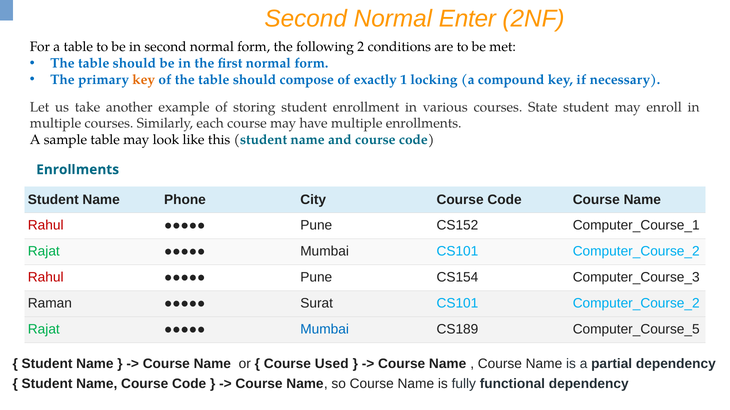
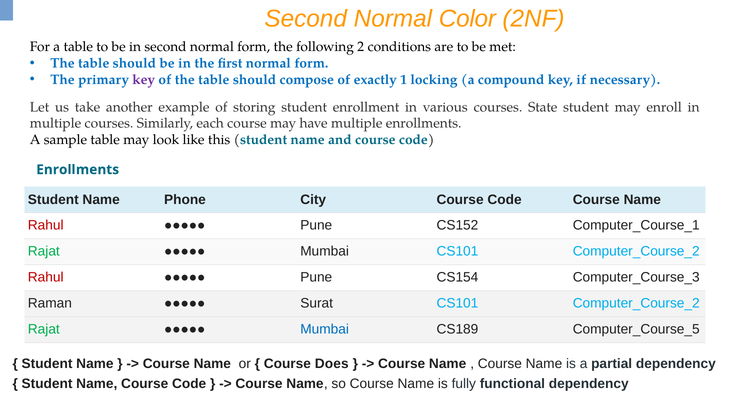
Enter: Enter -> Color
key at (144, 80) colour: orange -> purple
Used: Used -> Does
